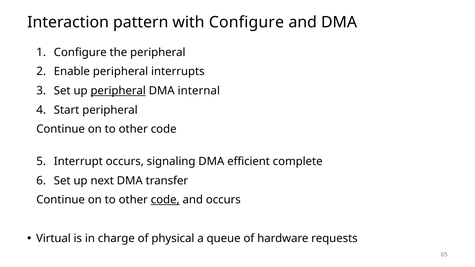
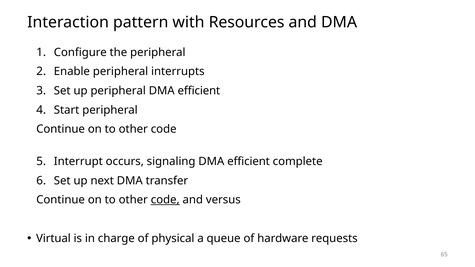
with Configure: Configure -> Resources
peripheral at (118, 91) underline: present -> none
internal at (199, 91): internal -> efficient
and occurs: occurs -> versus
